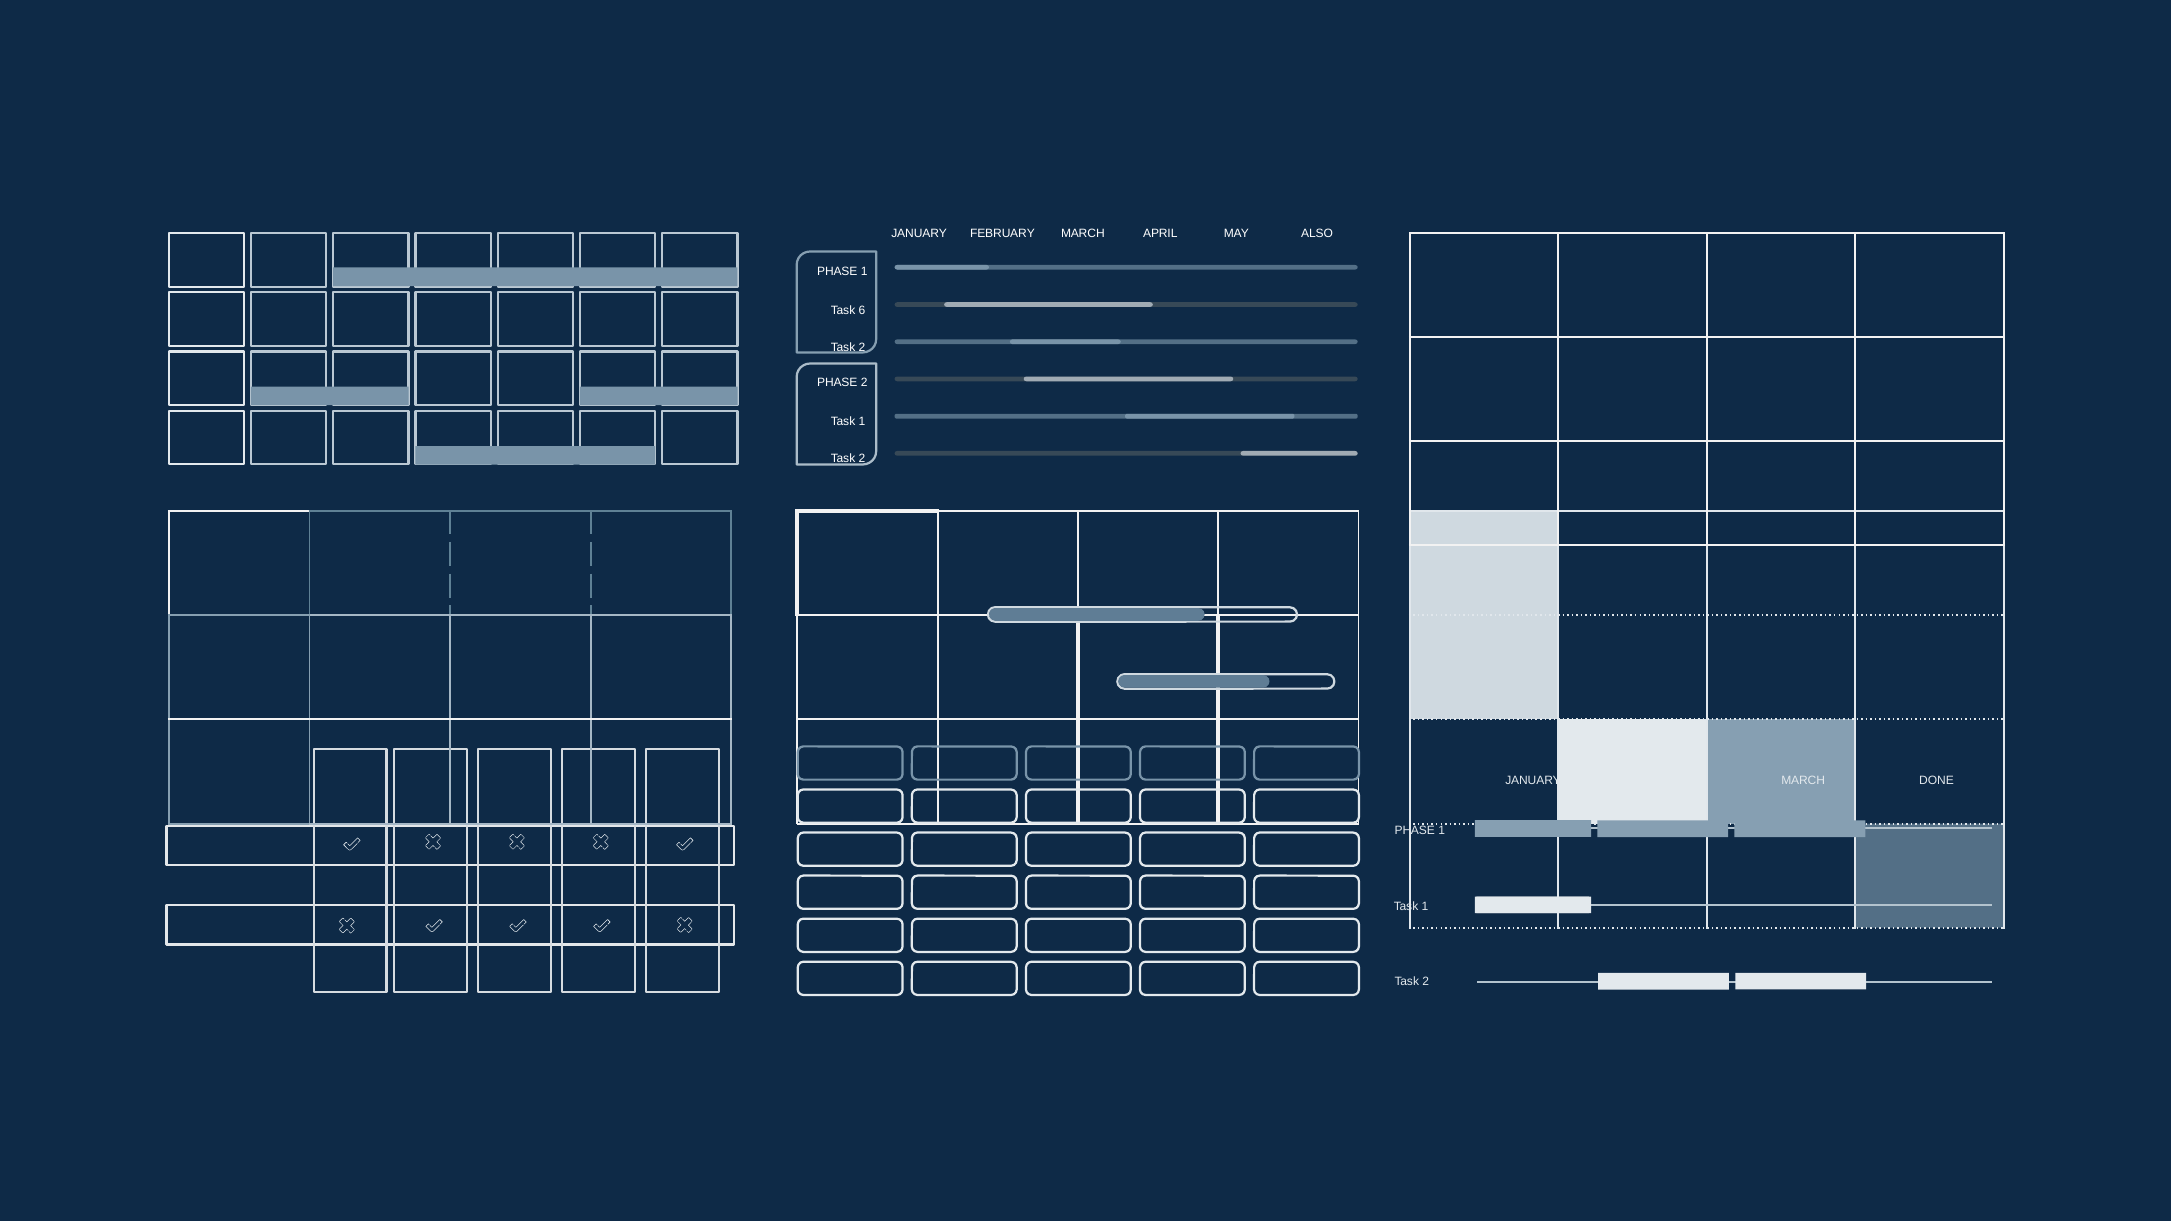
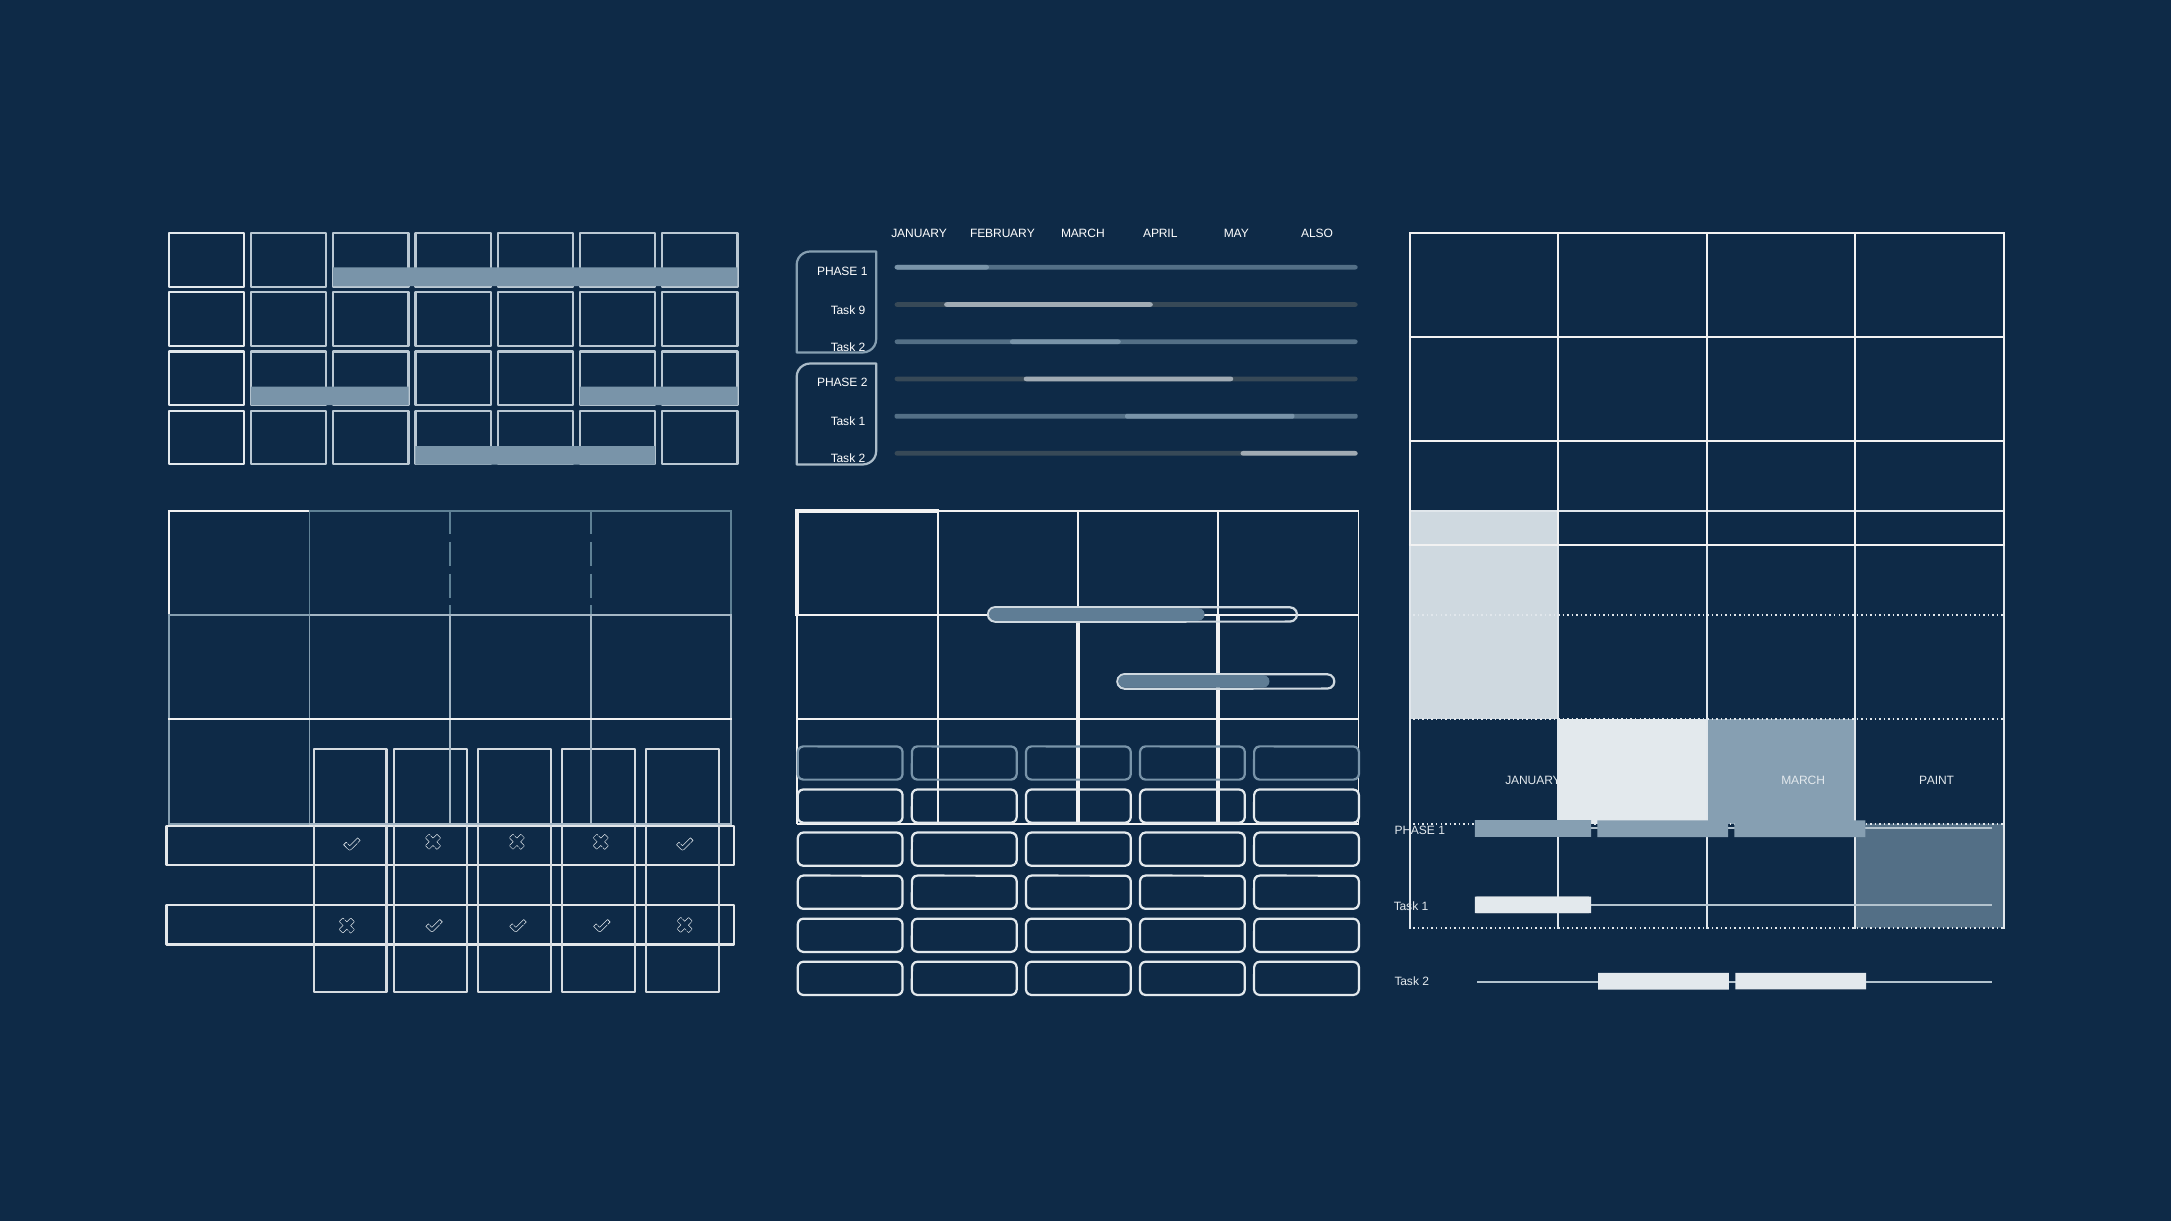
6: 6 -> 9
DONE: DONE -> PAINT
